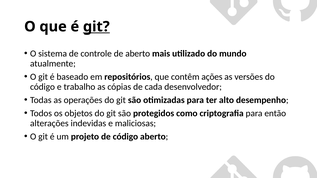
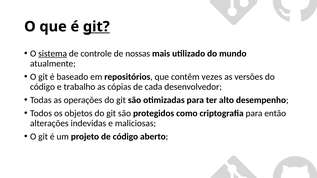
sistema underline: none -> present
de aberto: aberto -> nossas
ações: ações -> vezes
